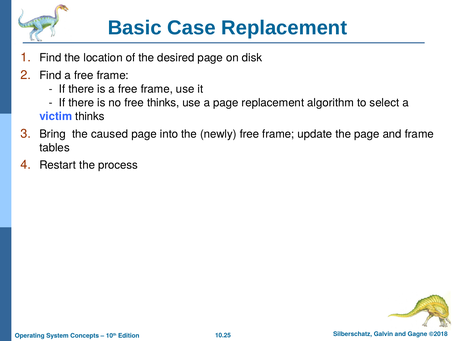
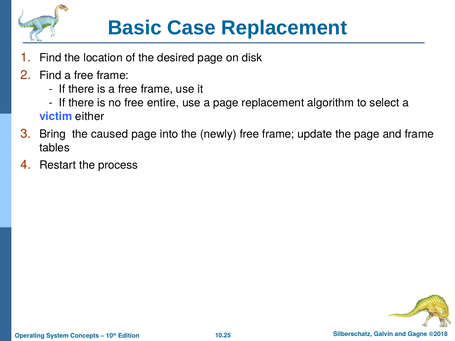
free thinks: thinks -> entire
victim thinks: thinks -> either
